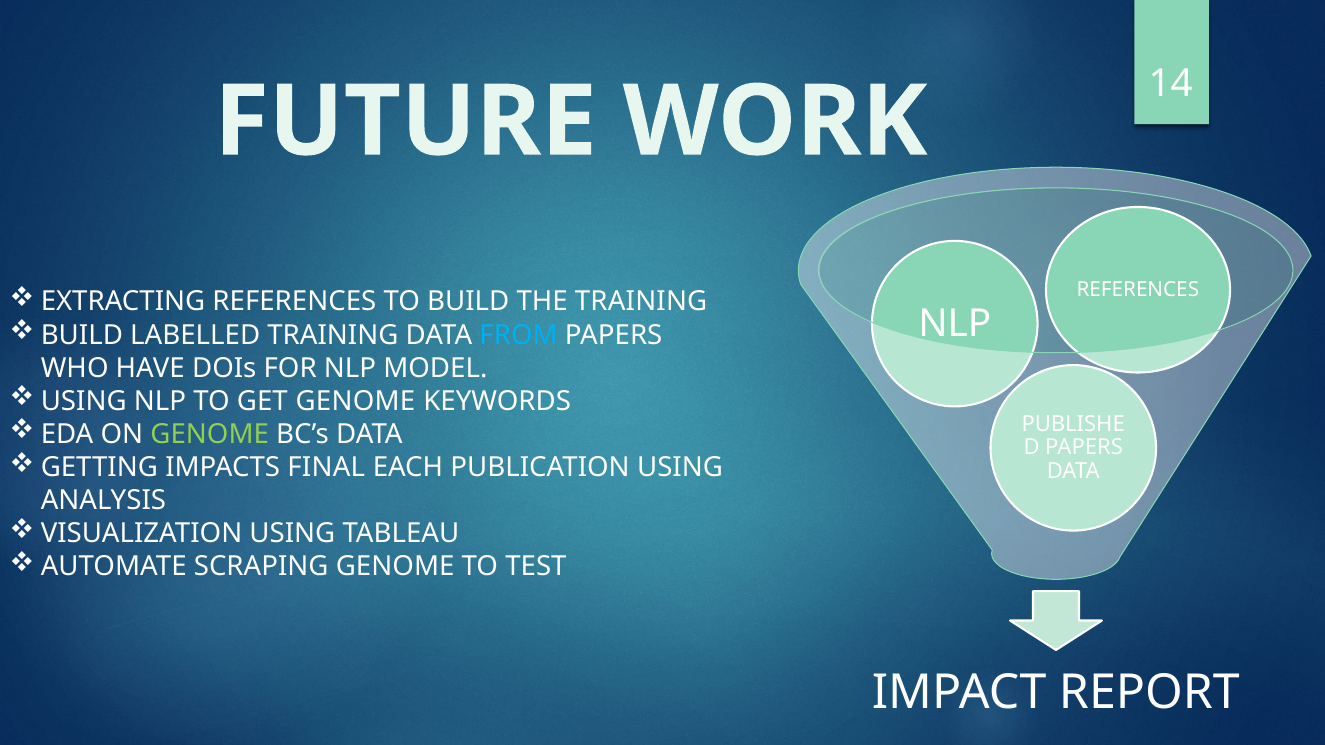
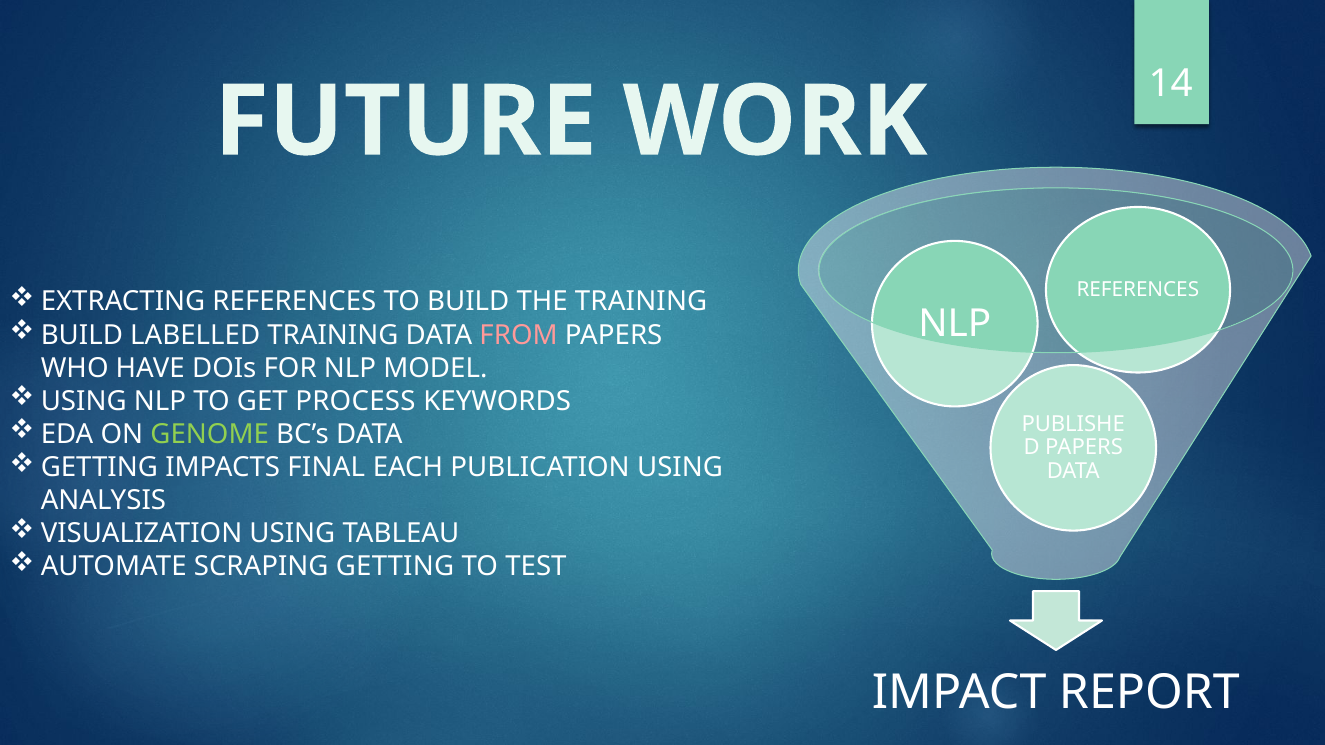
FROM colour: light blue -> pink
GET GENOME: GENOME -> PROCESS
SCRAPING GENOME: GENOME -> GETTING
